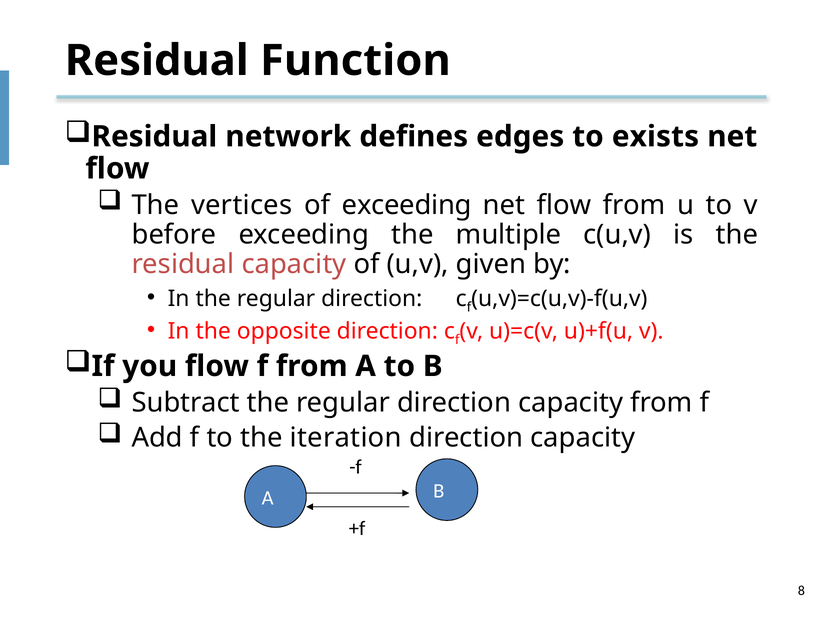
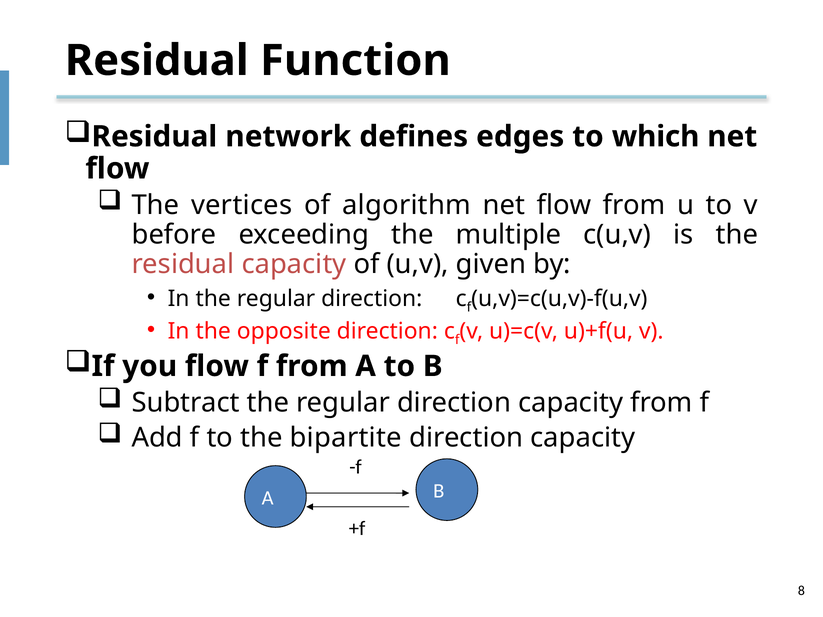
exists: exists -> which
of exceeding: exceeding -> algorithm
iteration: iteration -> bipartite
